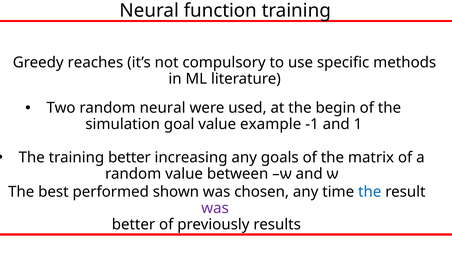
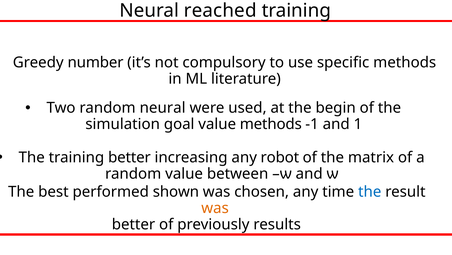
function: function -> reached
reaches: reaches -> number
value example: example -> methods
goals: goals -> robot
was at (215, 208) colour: purple -> orange
